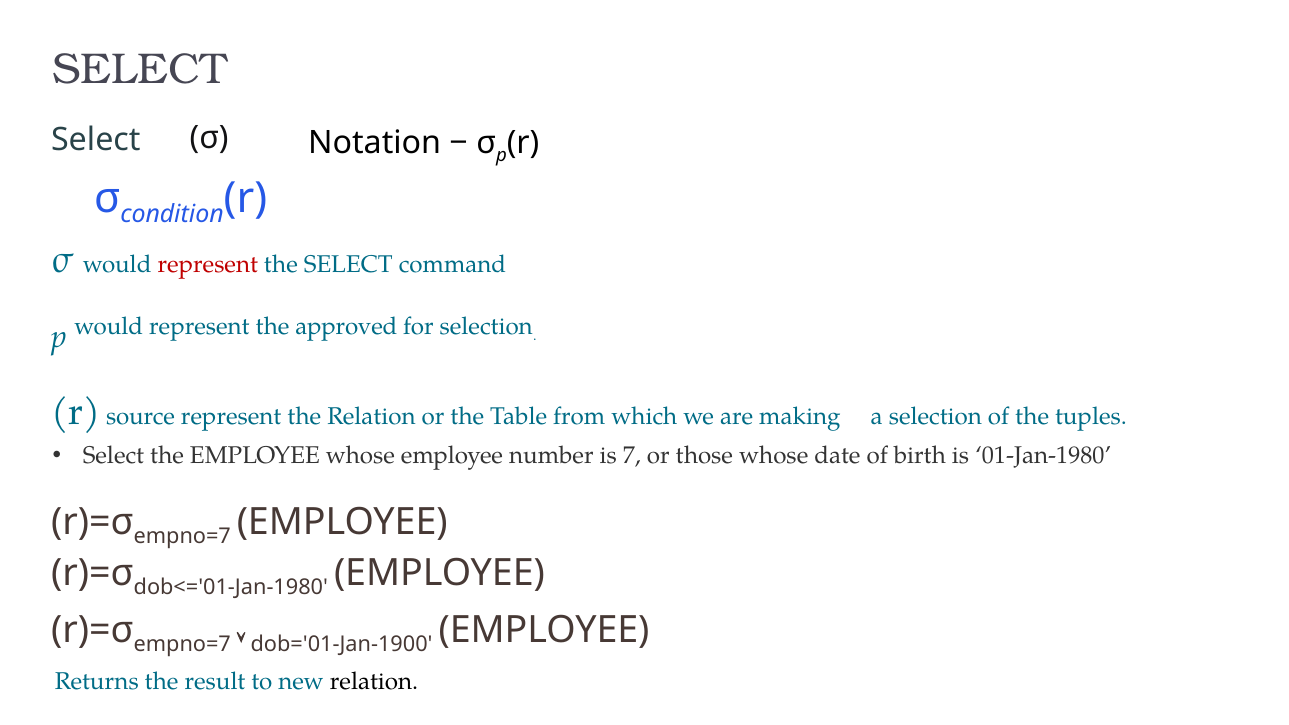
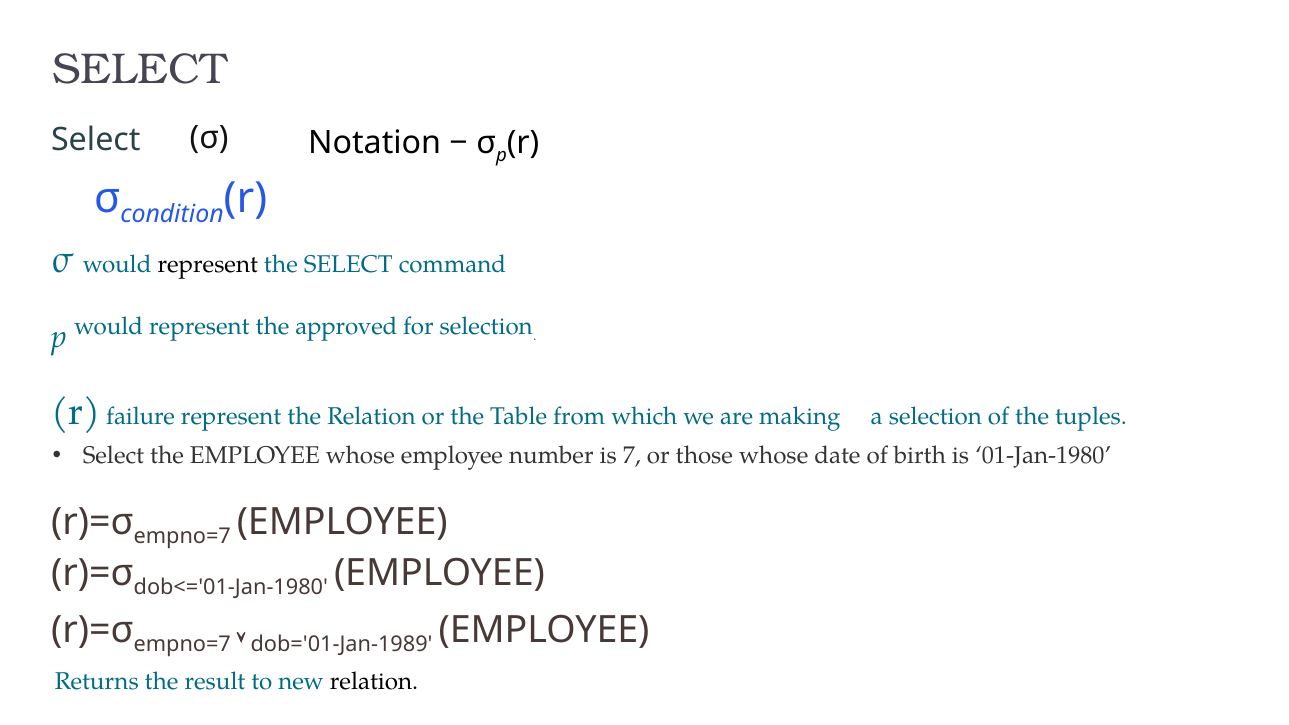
represent at (208, 265) colour: red -> black
source: source -> failure
dob='01-Jan-1900: dob='01-Jan-1900 -> dob='01-Jan-1989
